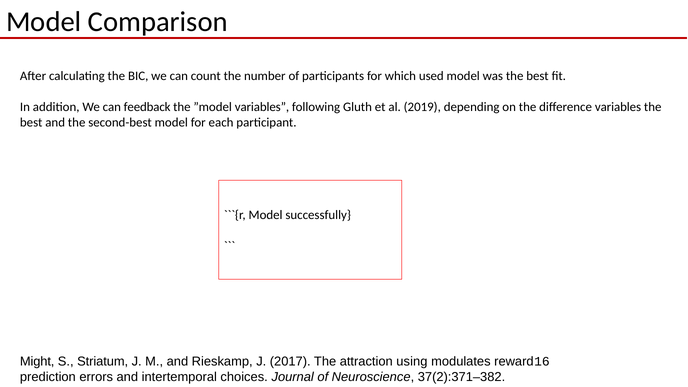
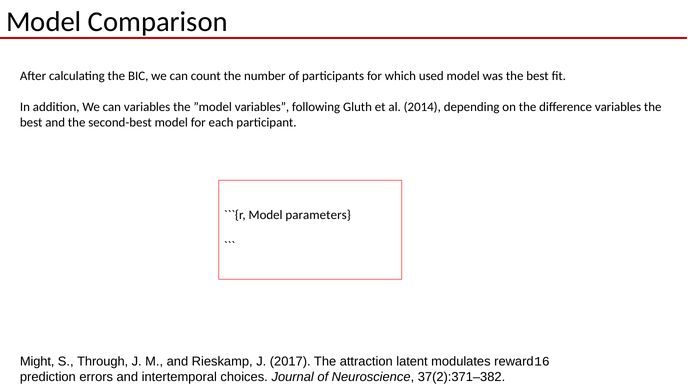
can feedback: feedback -> variables
2019: 2019 -> 2014
successfully: successfully -> parameters
Striatum: Striatum -> Through
using: using -> latent
